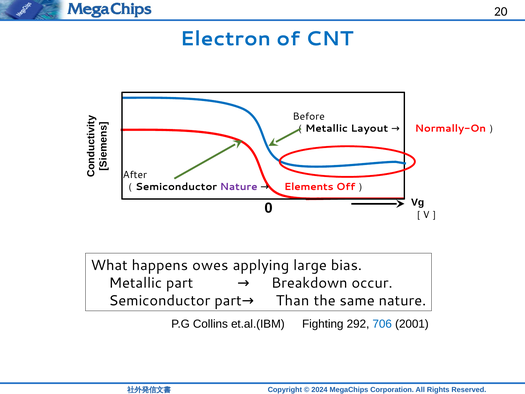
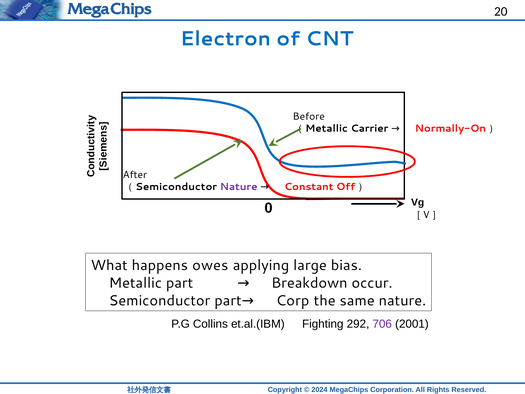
Layout: Layout -> Carrier
Elements: Elements -> Constant
Than: Than -> Corp
706 colour: blue -> purple
